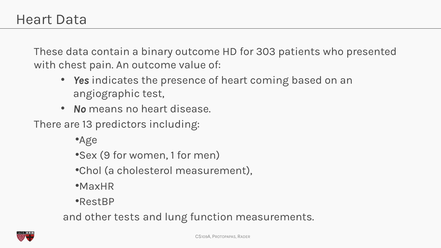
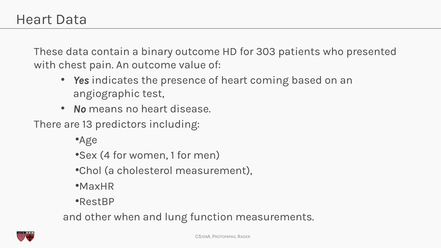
9: 9 -> 4
tests: tests -> when
